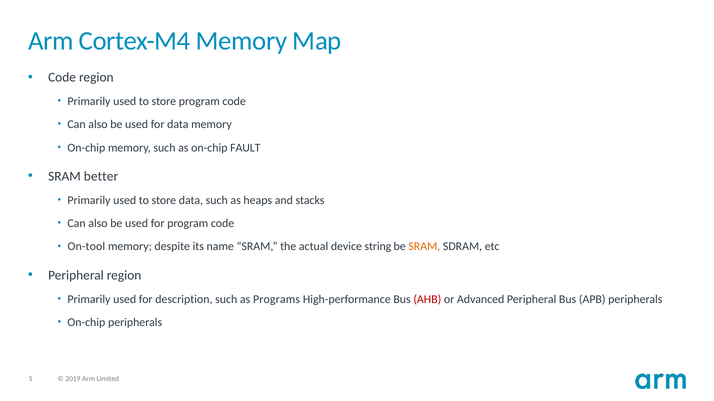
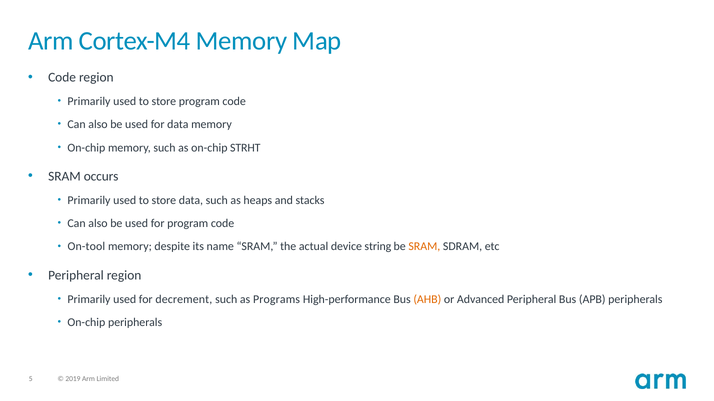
FAULT: FAULT -> STRHT
better: better -> occurs
description: description -> decrement
AHB colour: red -> orange
